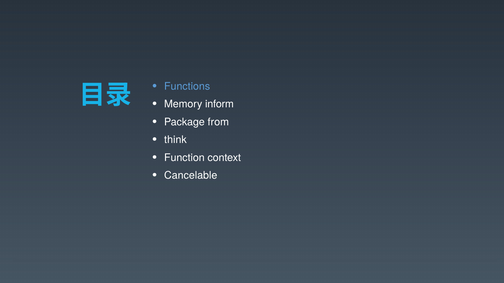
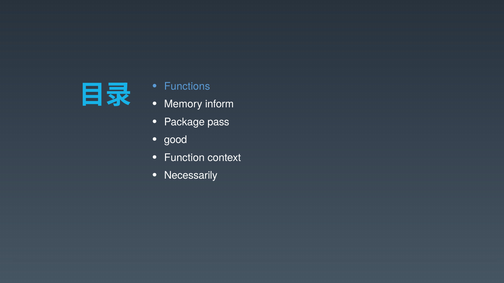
from: from -> pass
think: think -> good
Cancelable: Cancelable -> Necessarily
